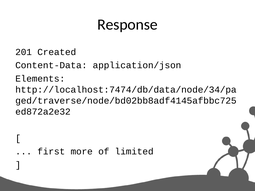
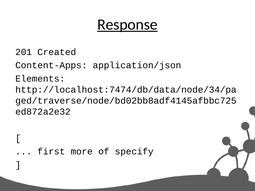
Response underline: none -> present
Content-Data: Content-Data -> Content-Apps
limited: limited -> specify
